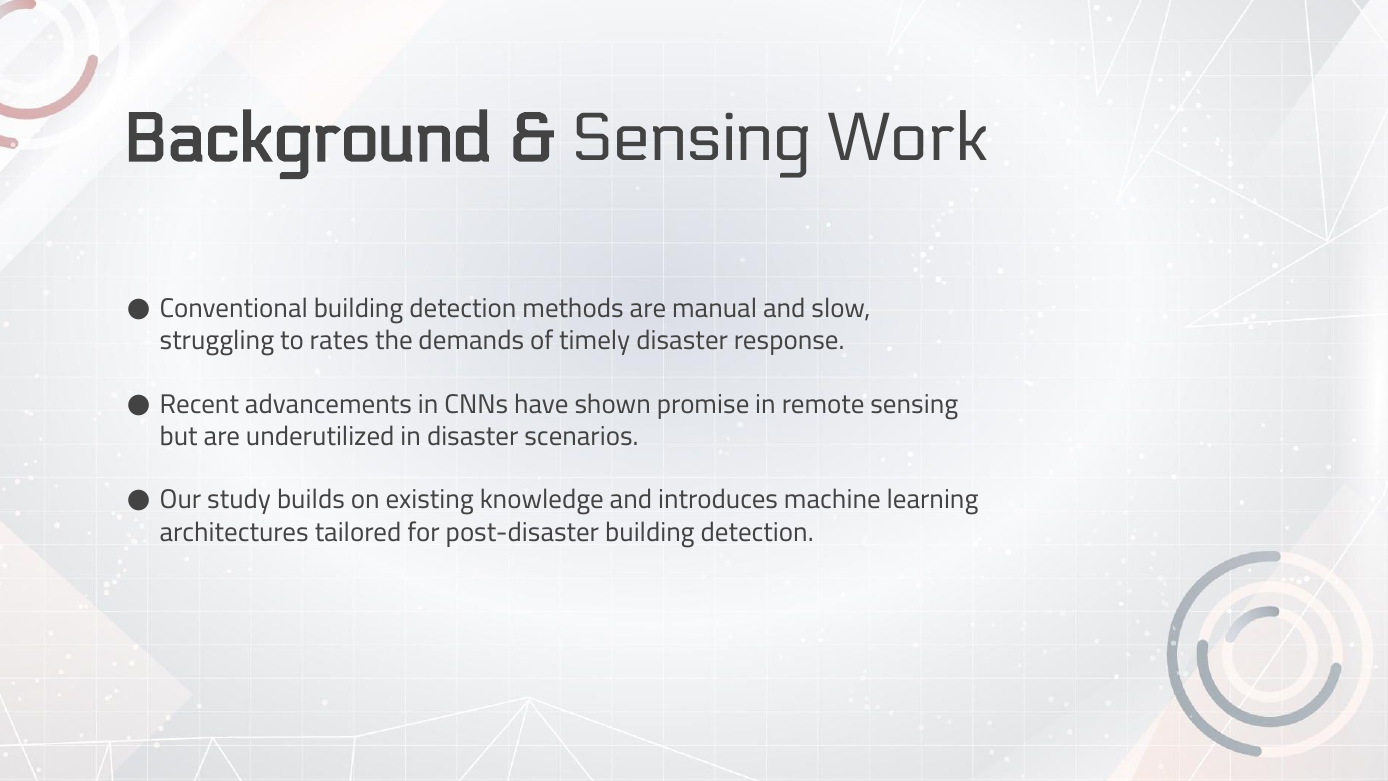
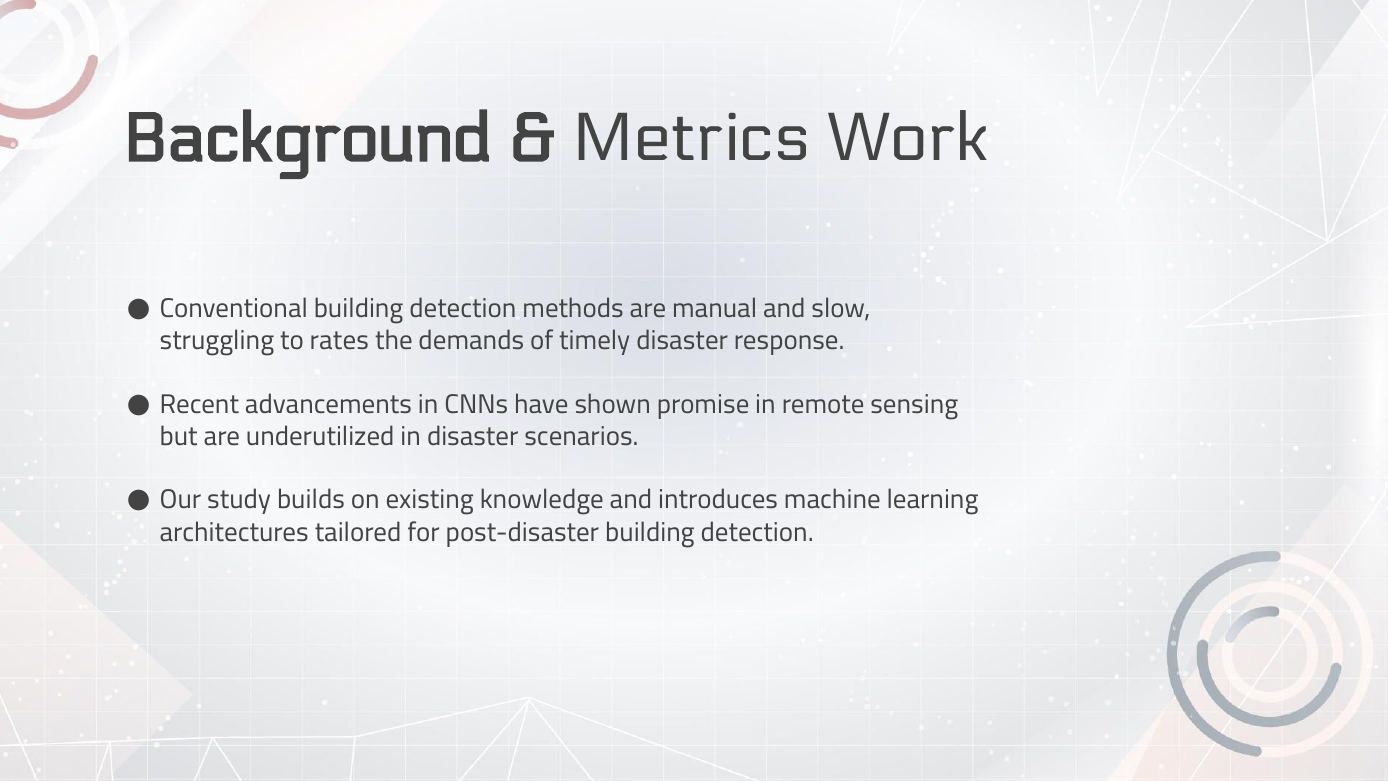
Sensing at (692, 138): Sensing -> Metrics
